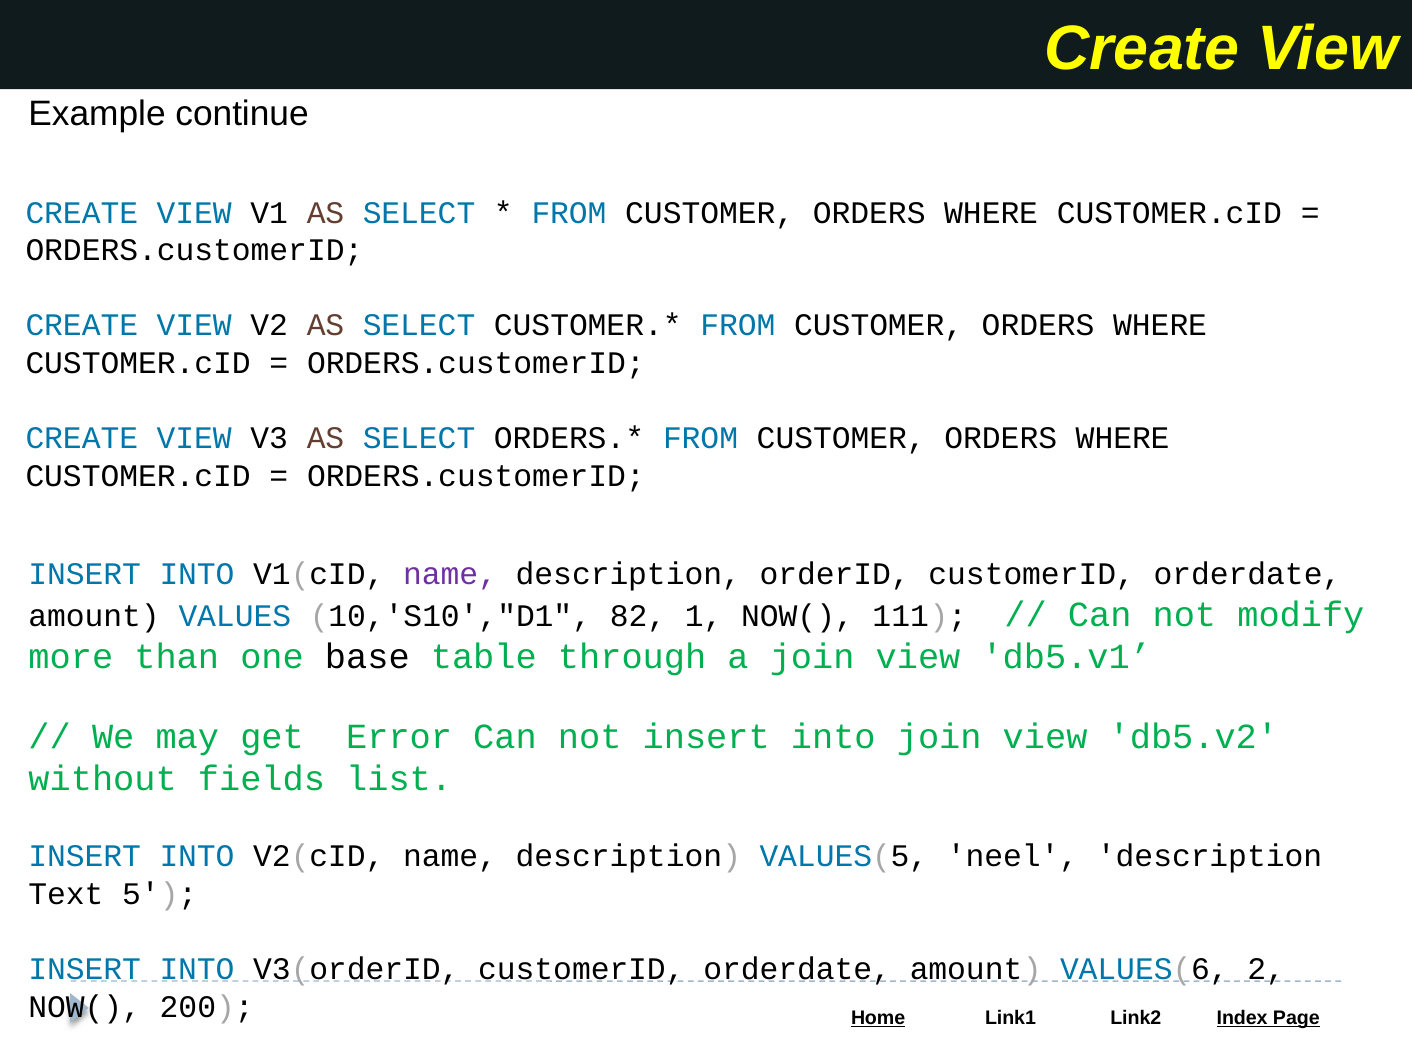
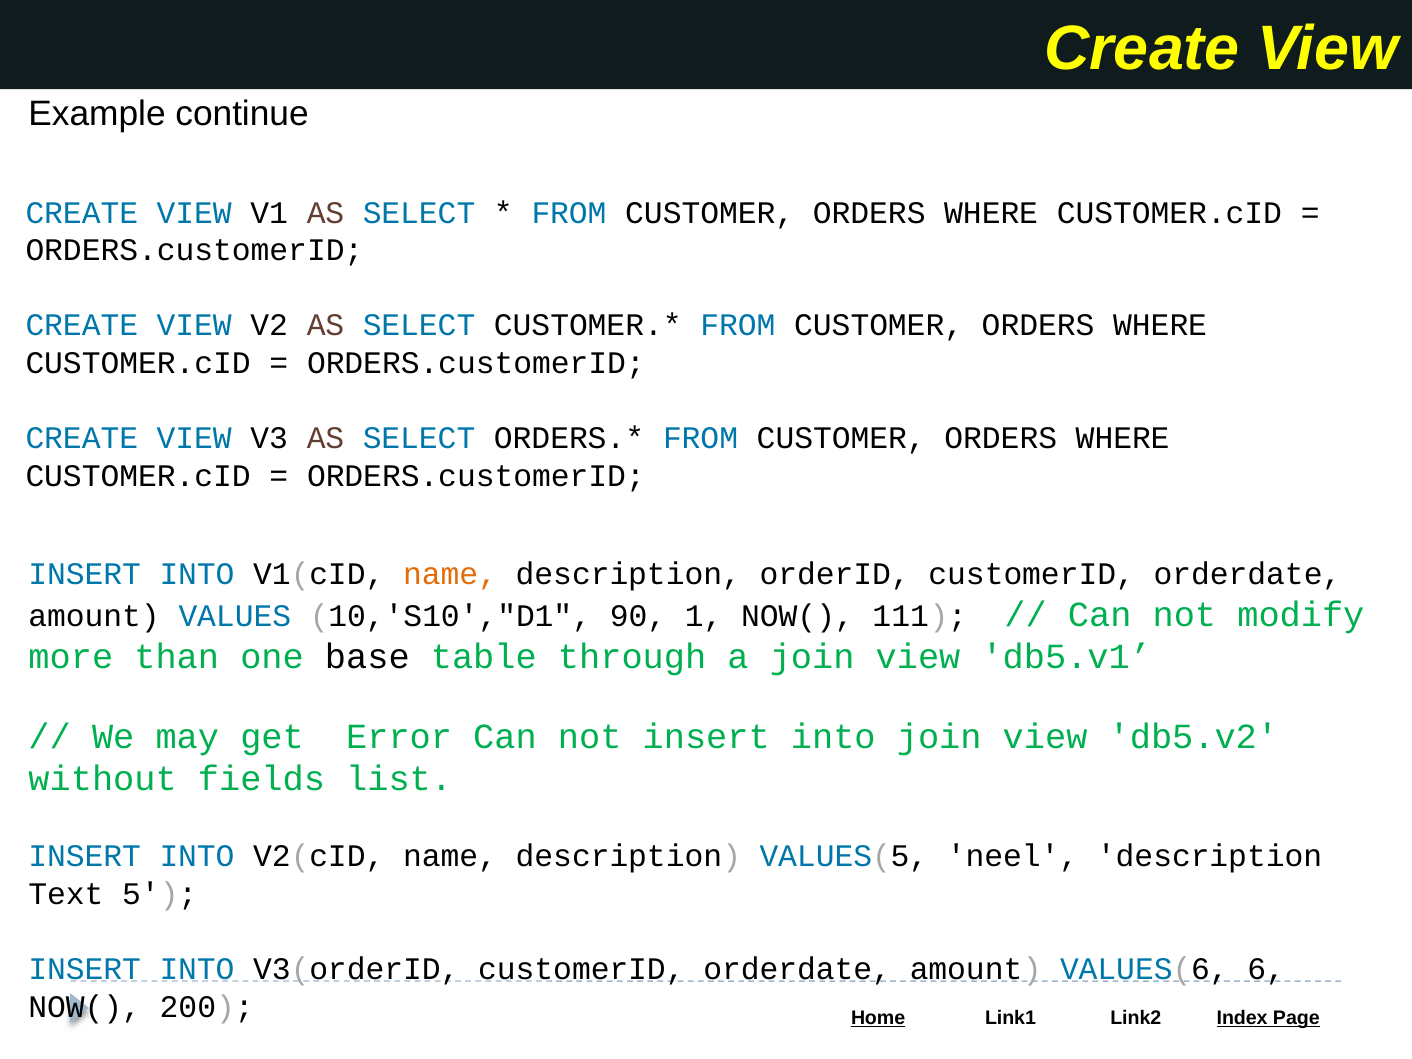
name at (450, 574) colour: purple -> orange
82: 82 -> 90
2: 2 -> 6
